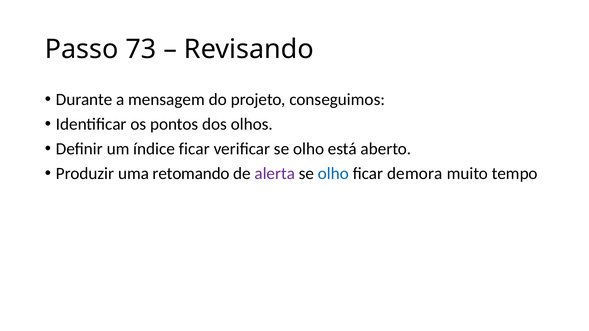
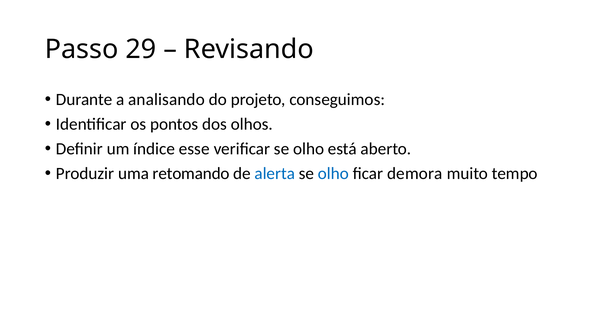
73: 73 -> 29
mensagem: mensagem -> analisando
índice ficar: ficar -> esse
alerta colour: purple -> blue
